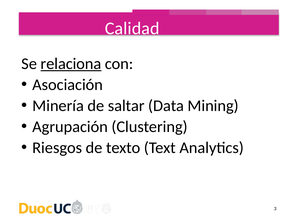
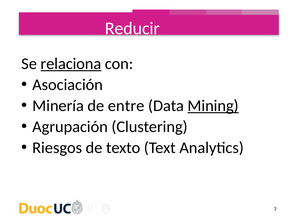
Calidad: Calidad -> Reducir
saltar: saltar -> entre
Mining underline: none -> present
